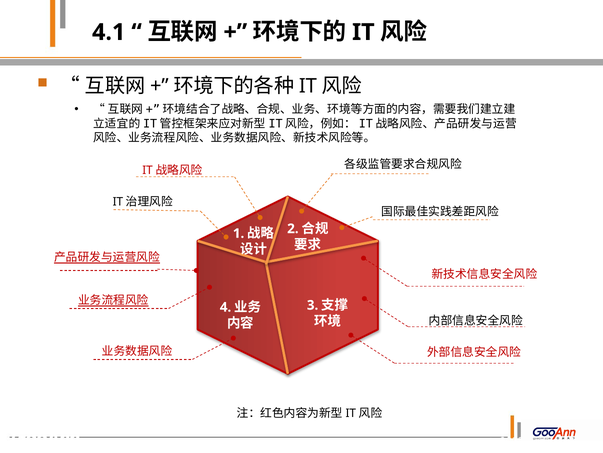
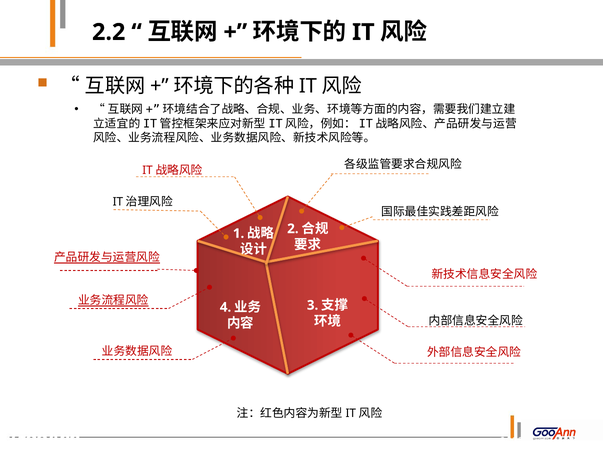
4.1: 4.1 -> 2.2
